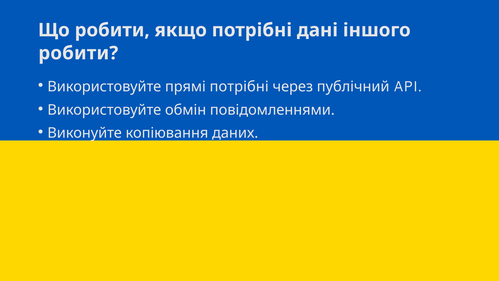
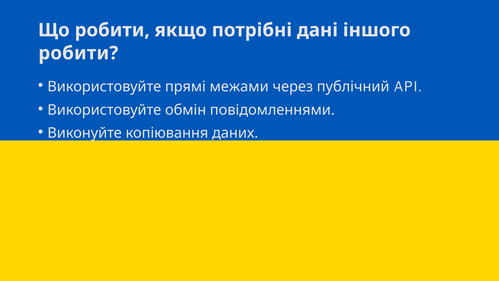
прямі потрібні: потрібні -> межами
